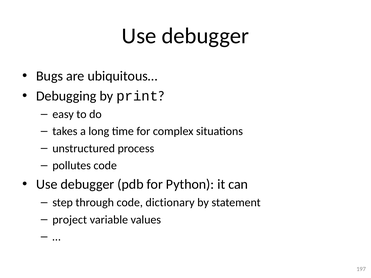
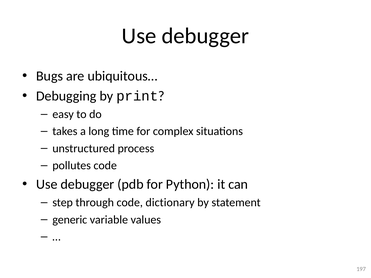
project: project -> generic
